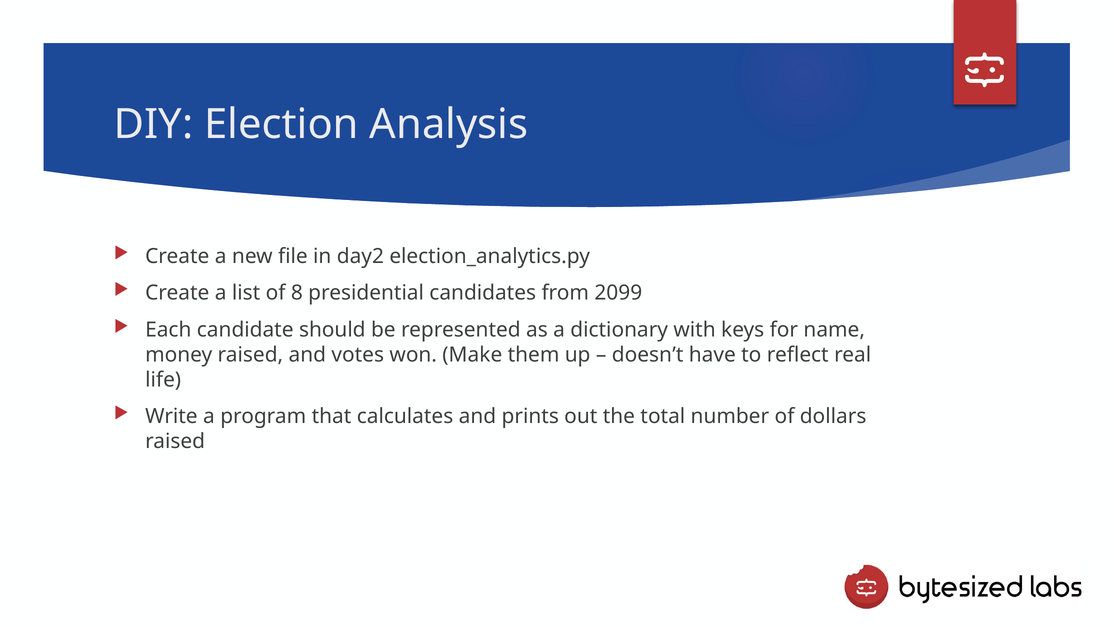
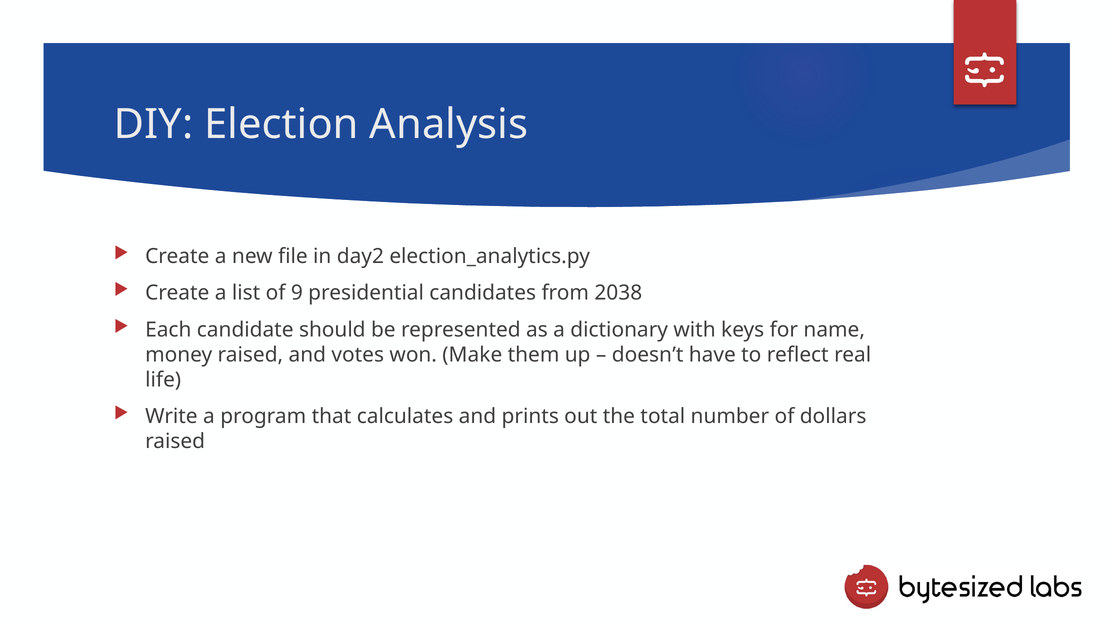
8: 8 -> 9
2099: 2099 -> 2038
